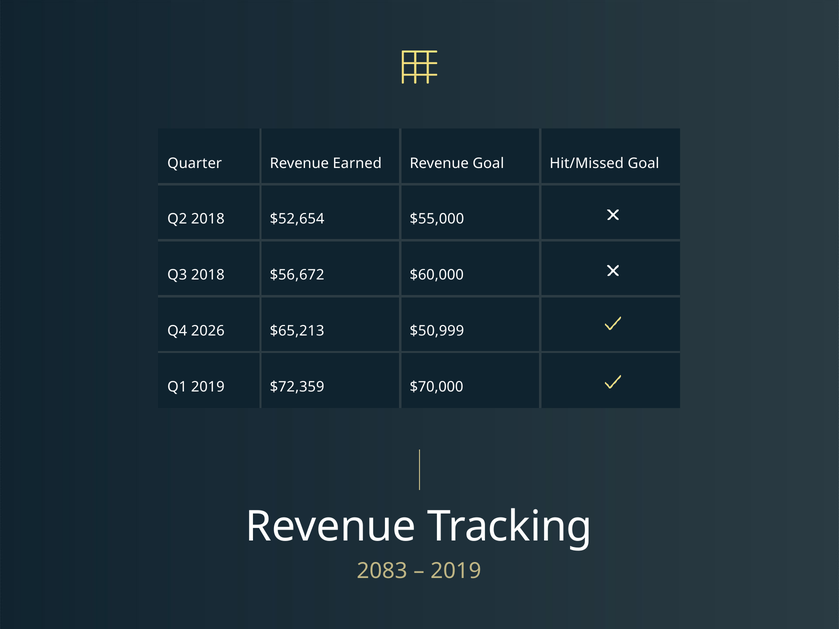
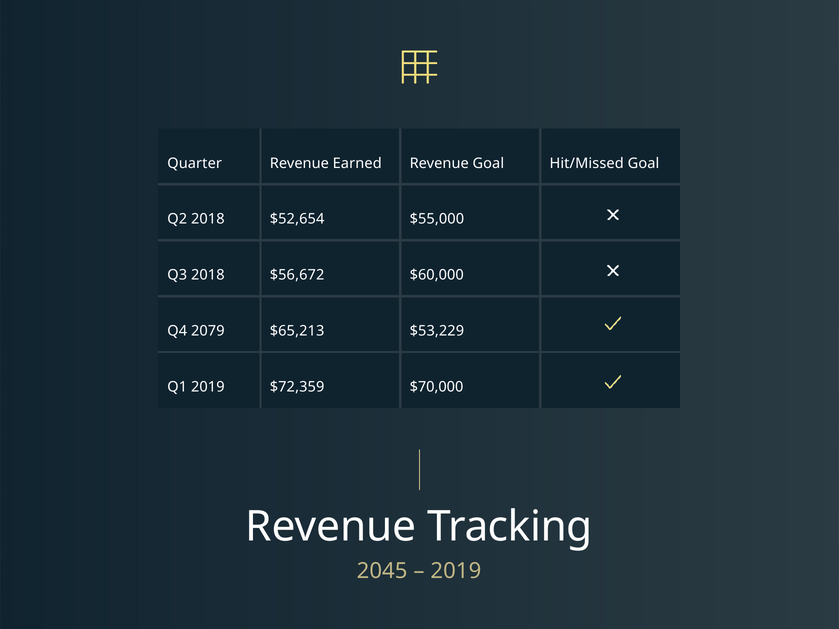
2026: 2026 -> 2079
$50,999: $50,999 -> $53,229
2083: 2083 -> 2045
